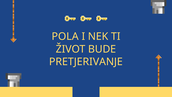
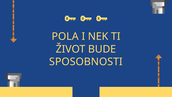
PRETJERIVANJE: PRETJERIVANJE -> SPOSOBNOSTI
